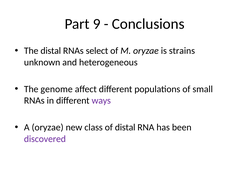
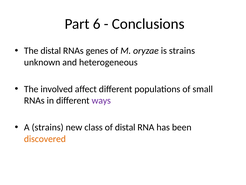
9: 9 -> 6
select: select -> genes
genome: genome -> involved
A oryzae: oryzae -> strains
discovered colour: purple -> orange
